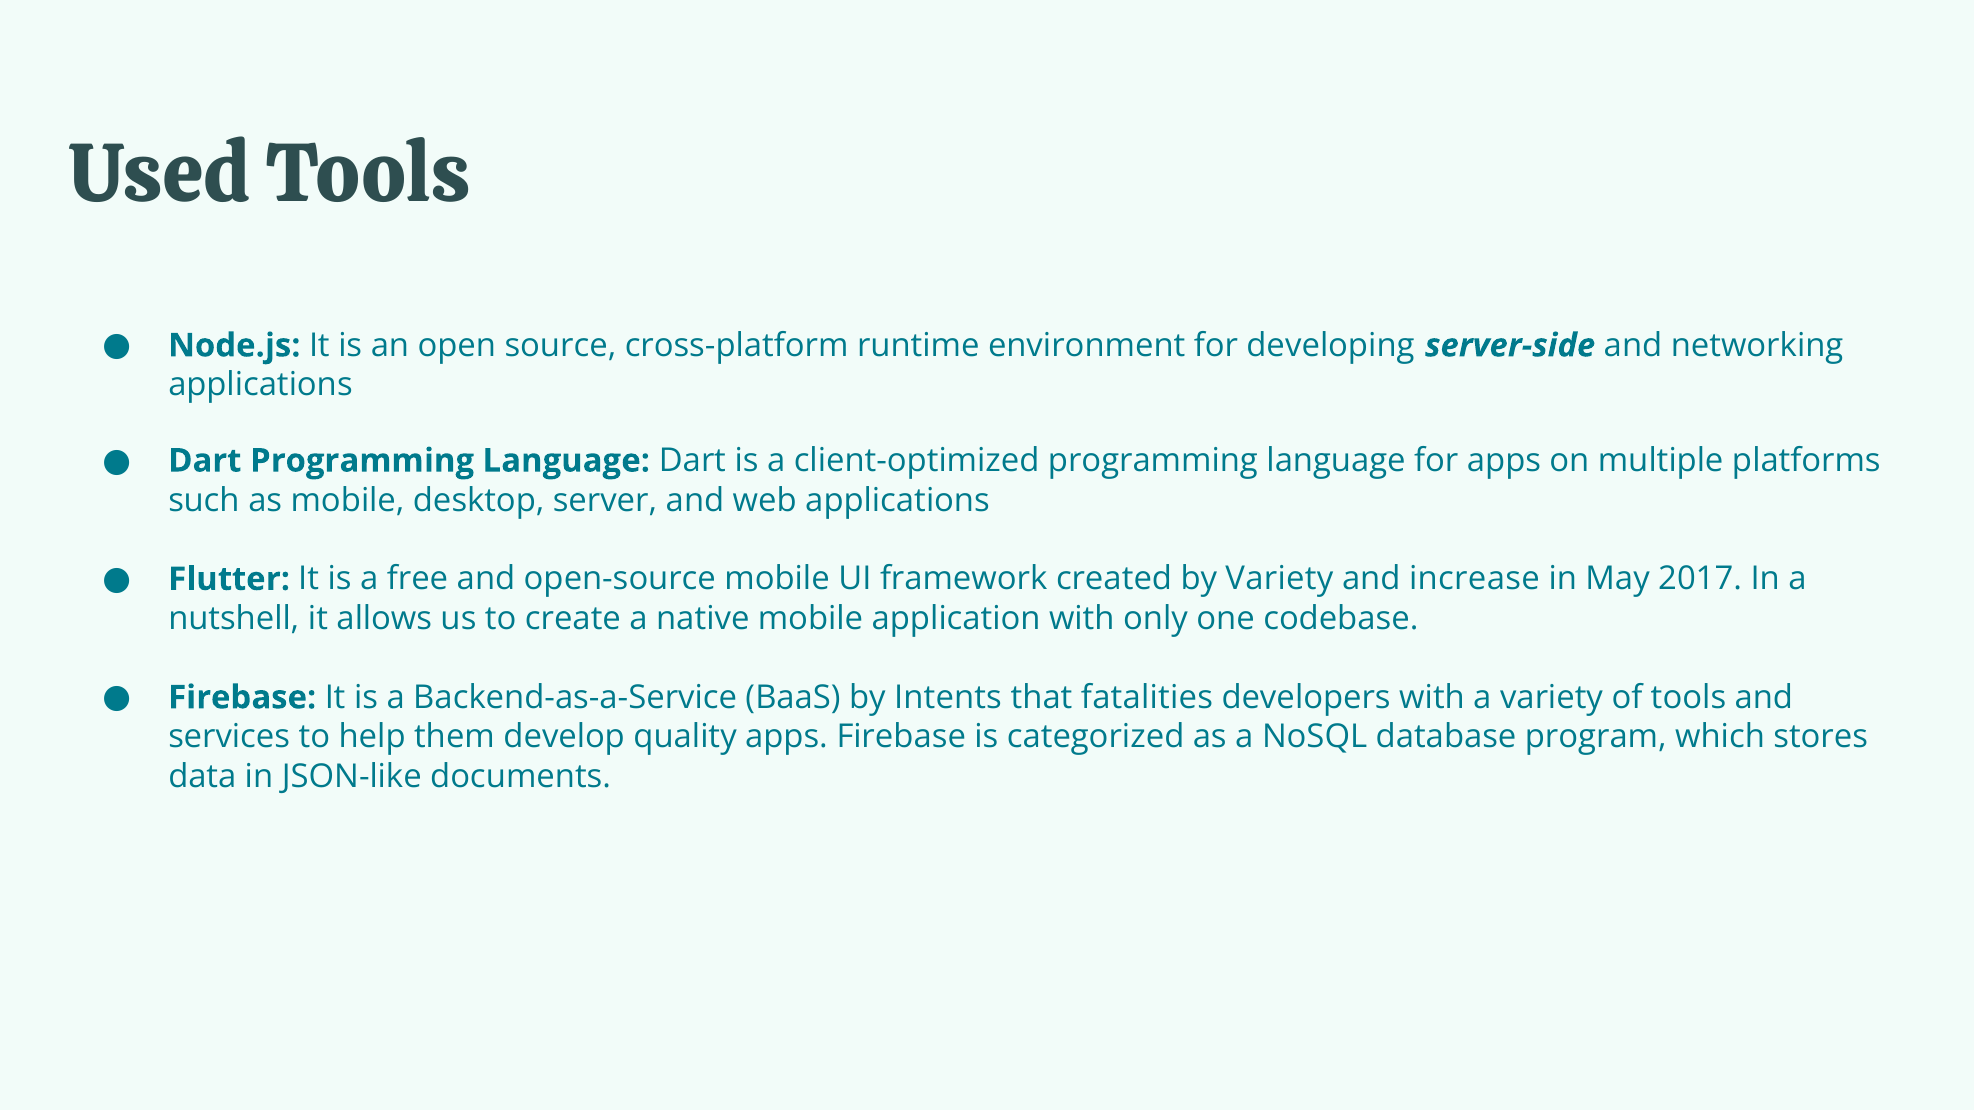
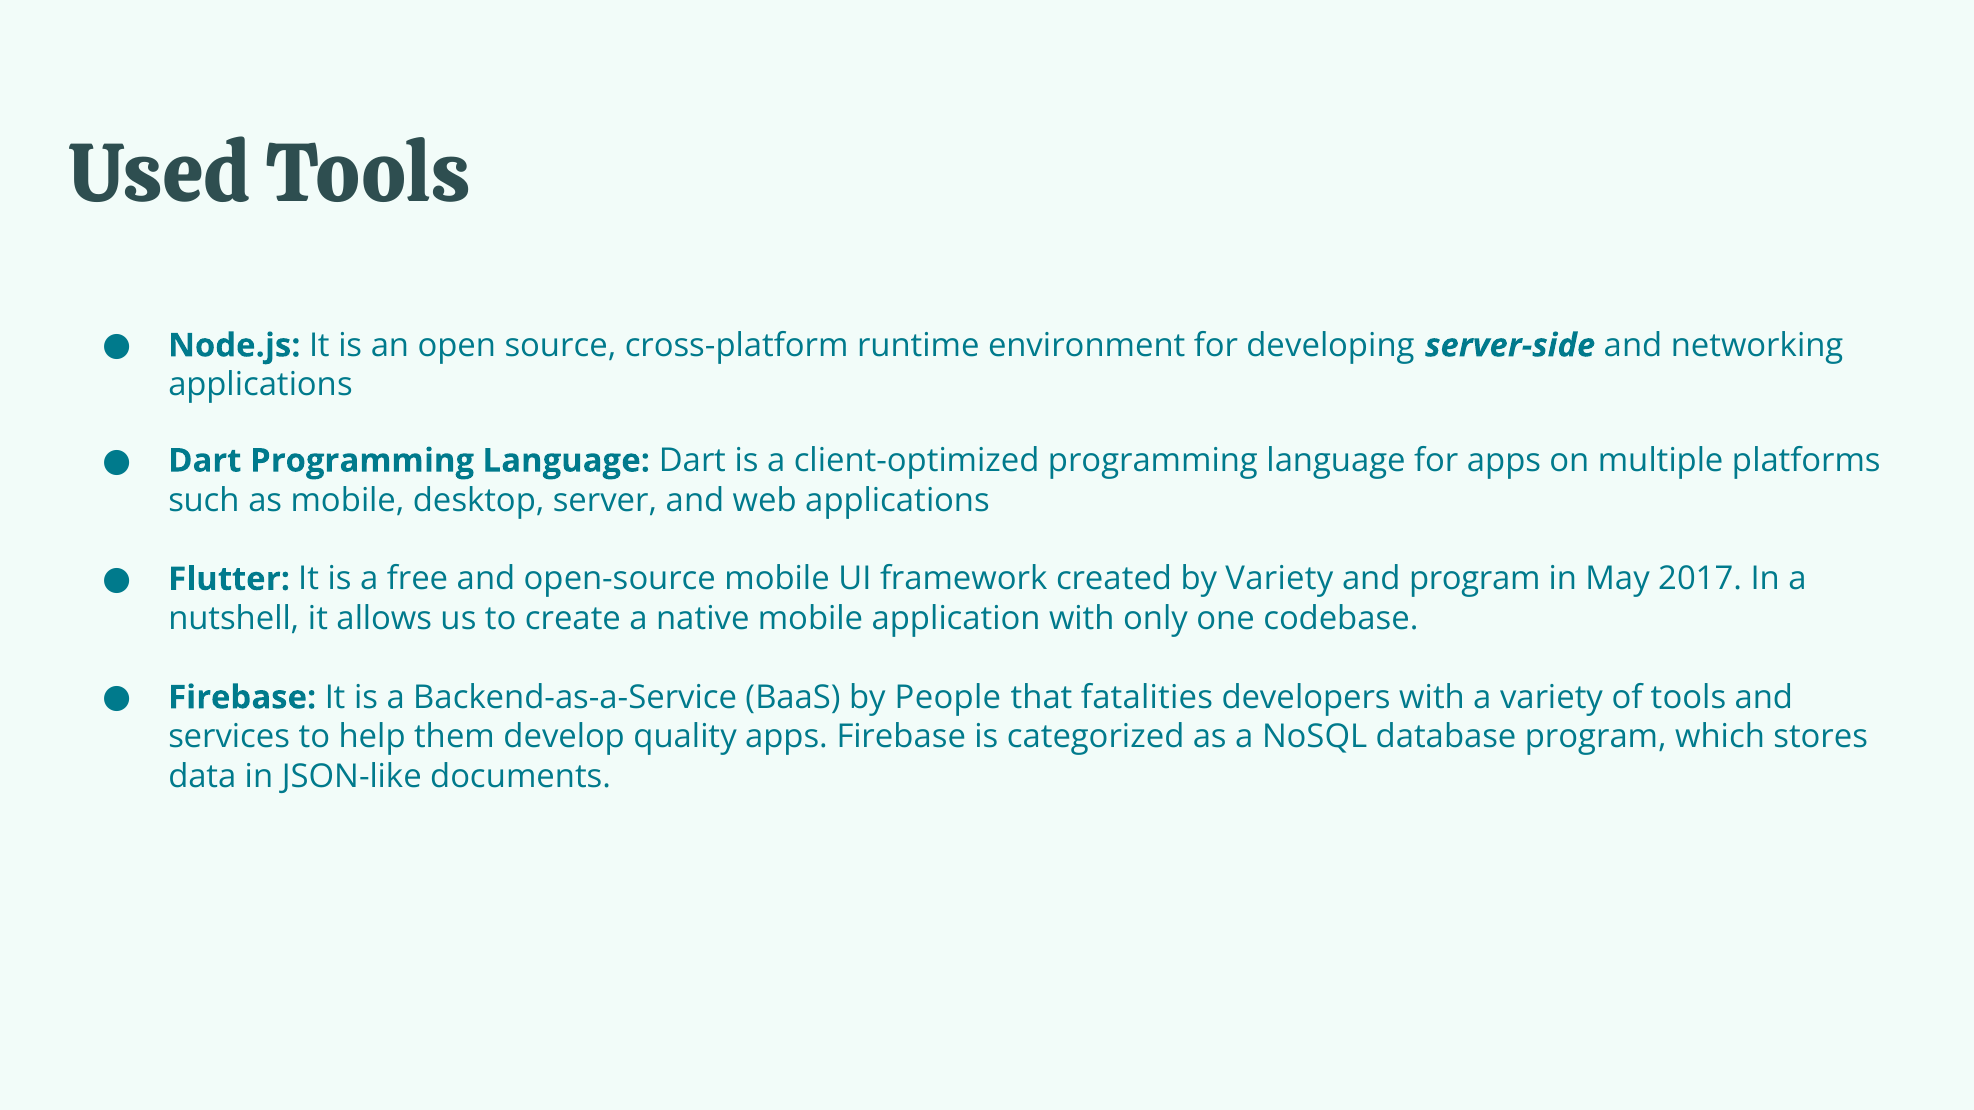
and increase: increase -> program
Intents: Intents -> People
